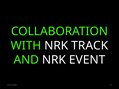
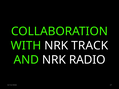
EVENT: EVENT -> RADIO
